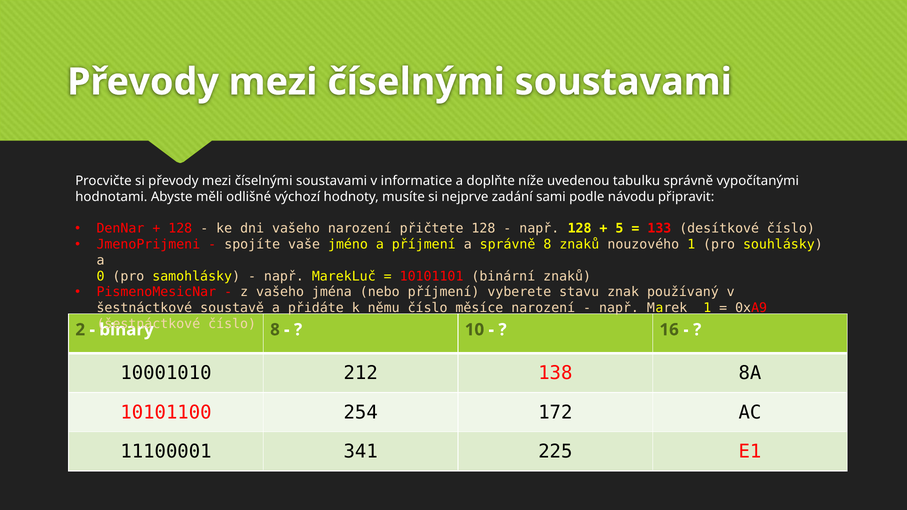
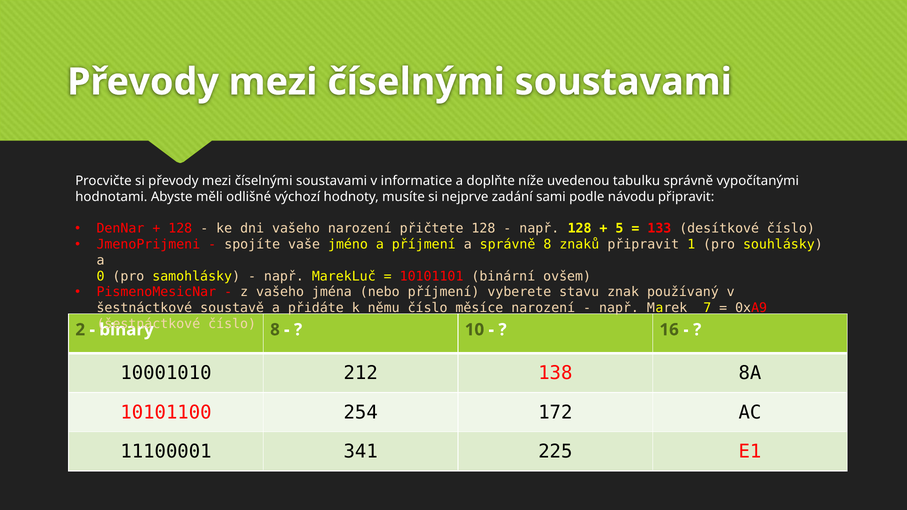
znaků nouzového: nouzového -> připravit
binární znaků: znaků -> ovšem
Marek 1: 1 -> 7
